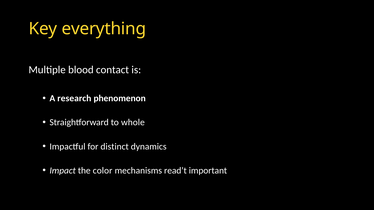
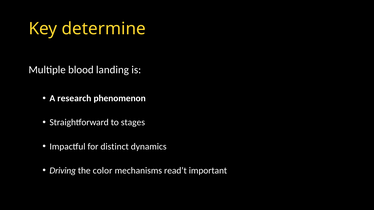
everything: everything -> determine
contact: contact -> landing
whole: whole -> stages
Impact: Impact -> Driving
